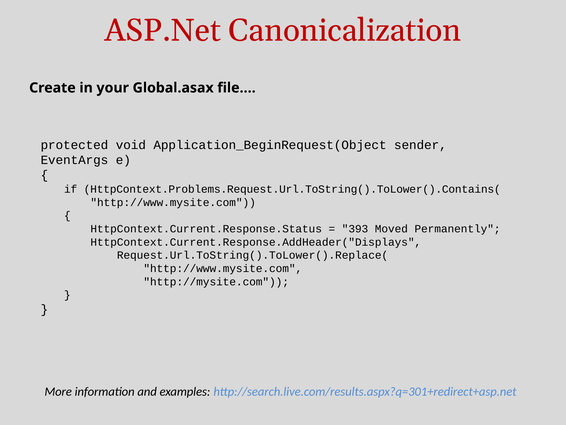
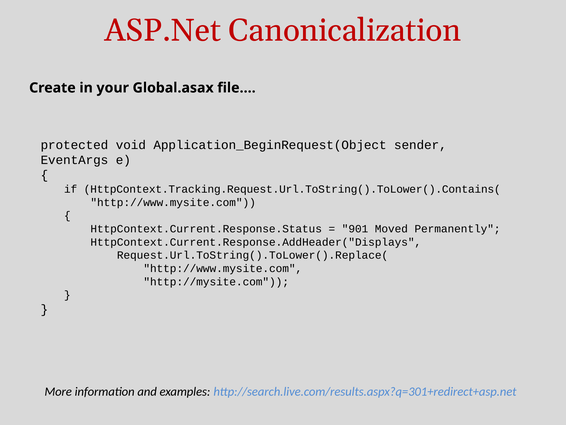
HttpContext.Problems.Request.Url.ToString().ToLower().Contains(: HttpContext.Problems.Request.Url.ToString().ToLower().Contains( -> HttpContext.Tracking.Request.Url.ToString().ToLower().Contains(
393: 393 -> 901
